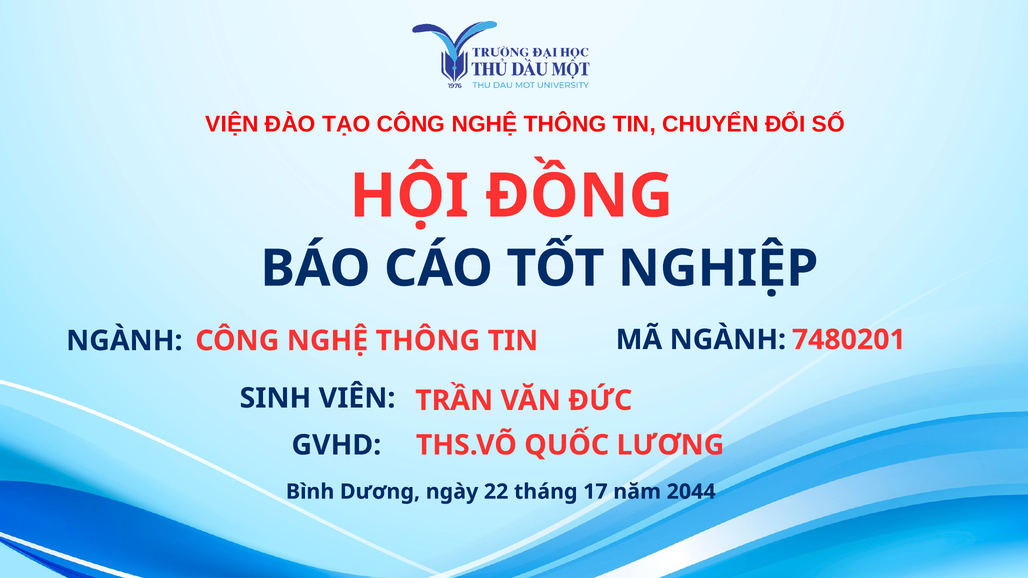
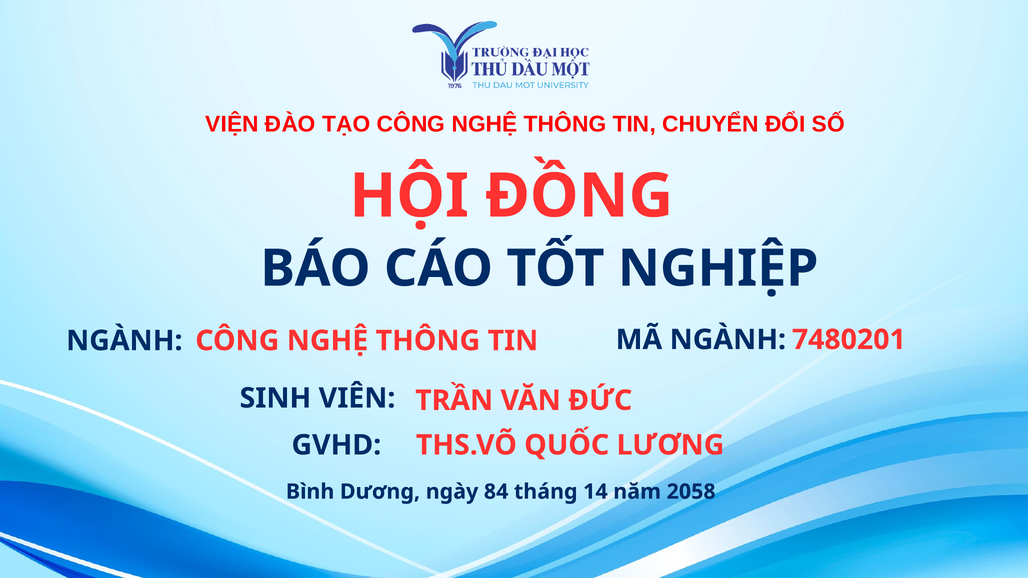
22: 22 -> 84
17: 17 -> 14
2044: 2044 -> 2058
